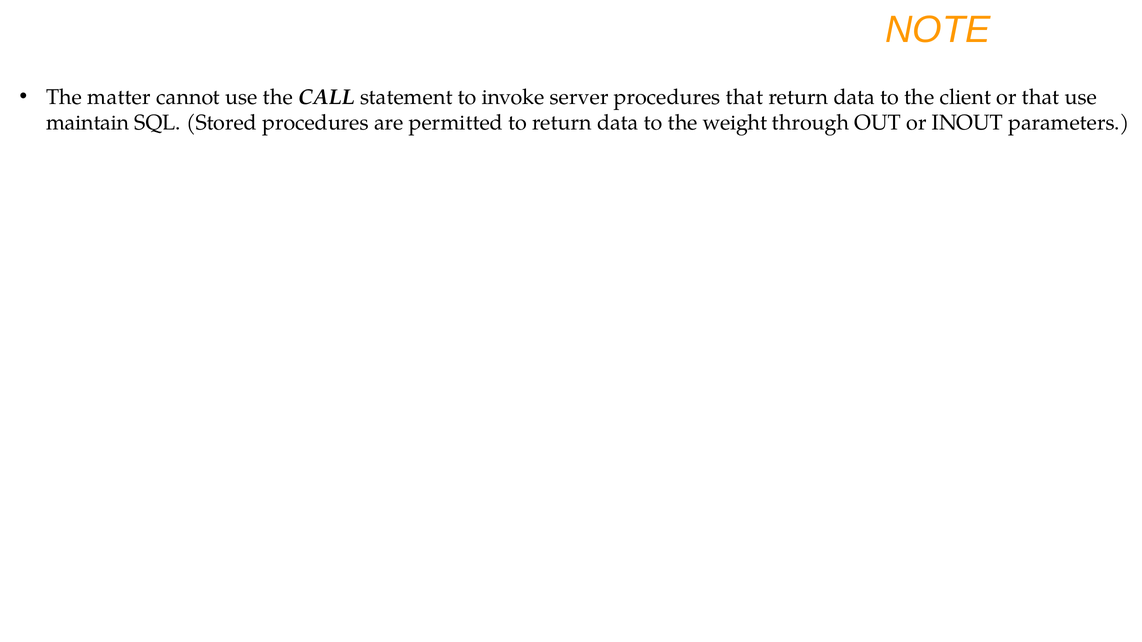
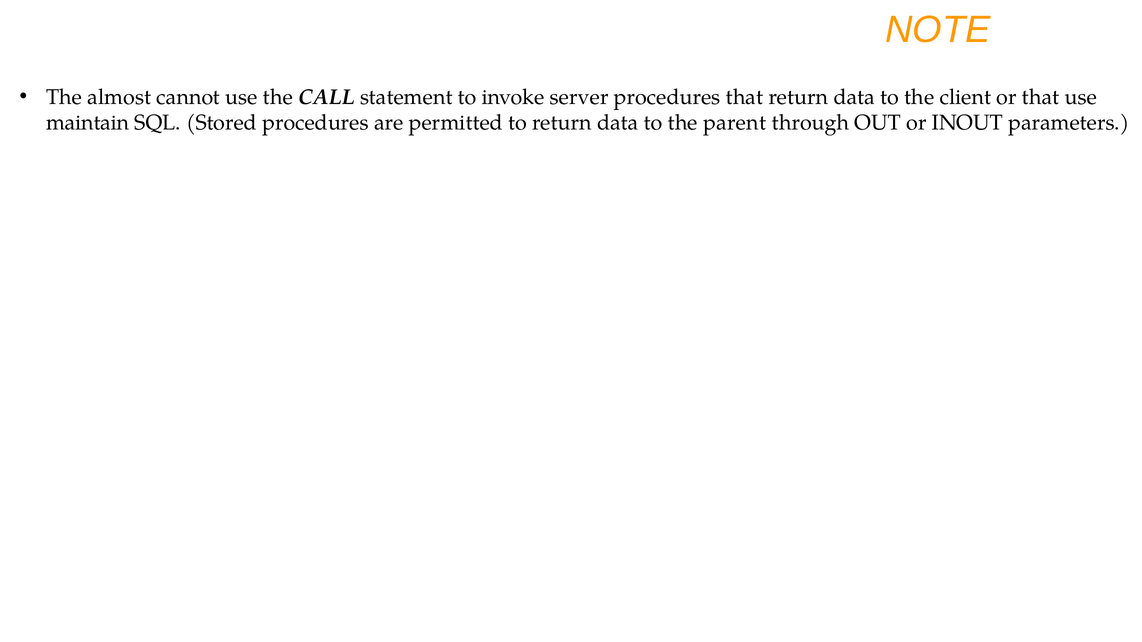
matter: matter -> almost
weight: weight -> parent
